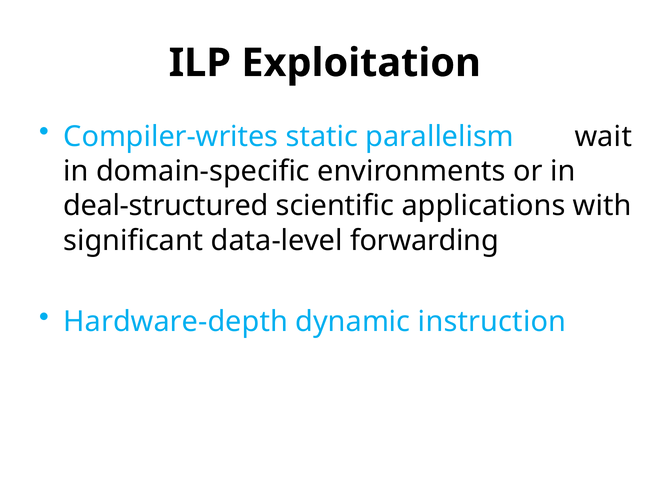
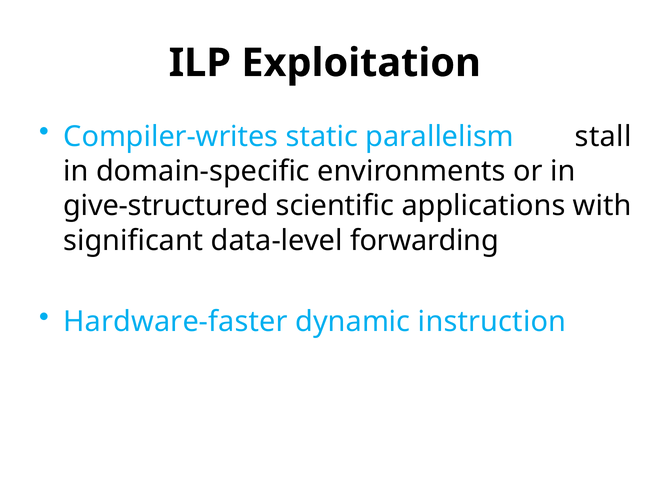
wait: wait -> stall
deal-structured: deal-structured -> give-structured
Hardware-depth: Hardware-depth -> Hardware-faster
